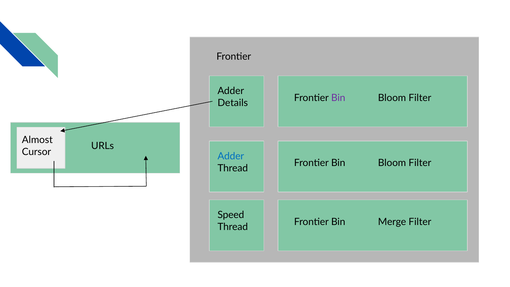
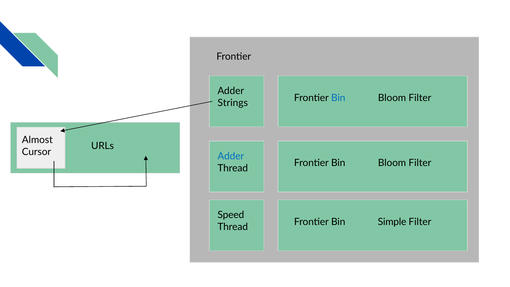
Bin at (338, 98) colour: purple -> blue
Details: Details -> Strings
Merge: Merge -> Simple
